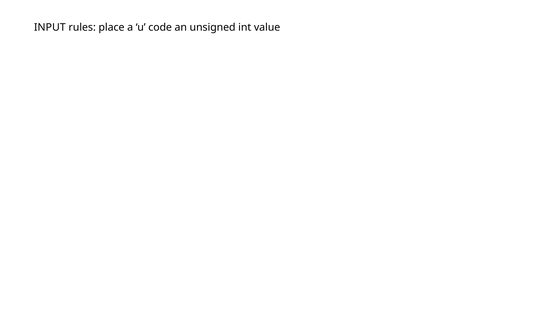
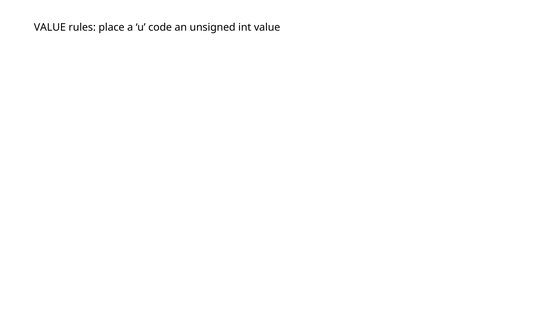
INPUT at (50, 27): INPUT -> VALUE
